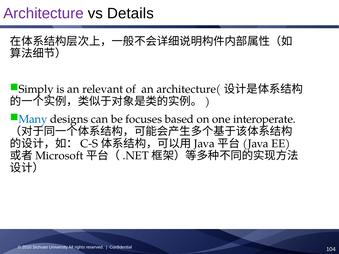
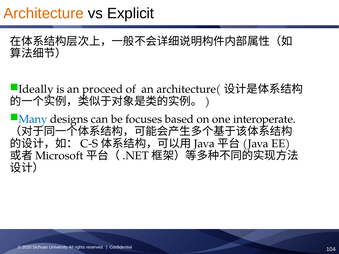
Architecture colour: purple -> orange
Details: Details -> Explicit
Simply: Simply -> Ideally
relevant: relevant -> proceed
